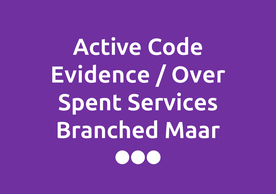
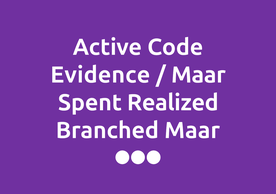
Over at (198, 75): Over -> Maar
Services: Services -> Realized
